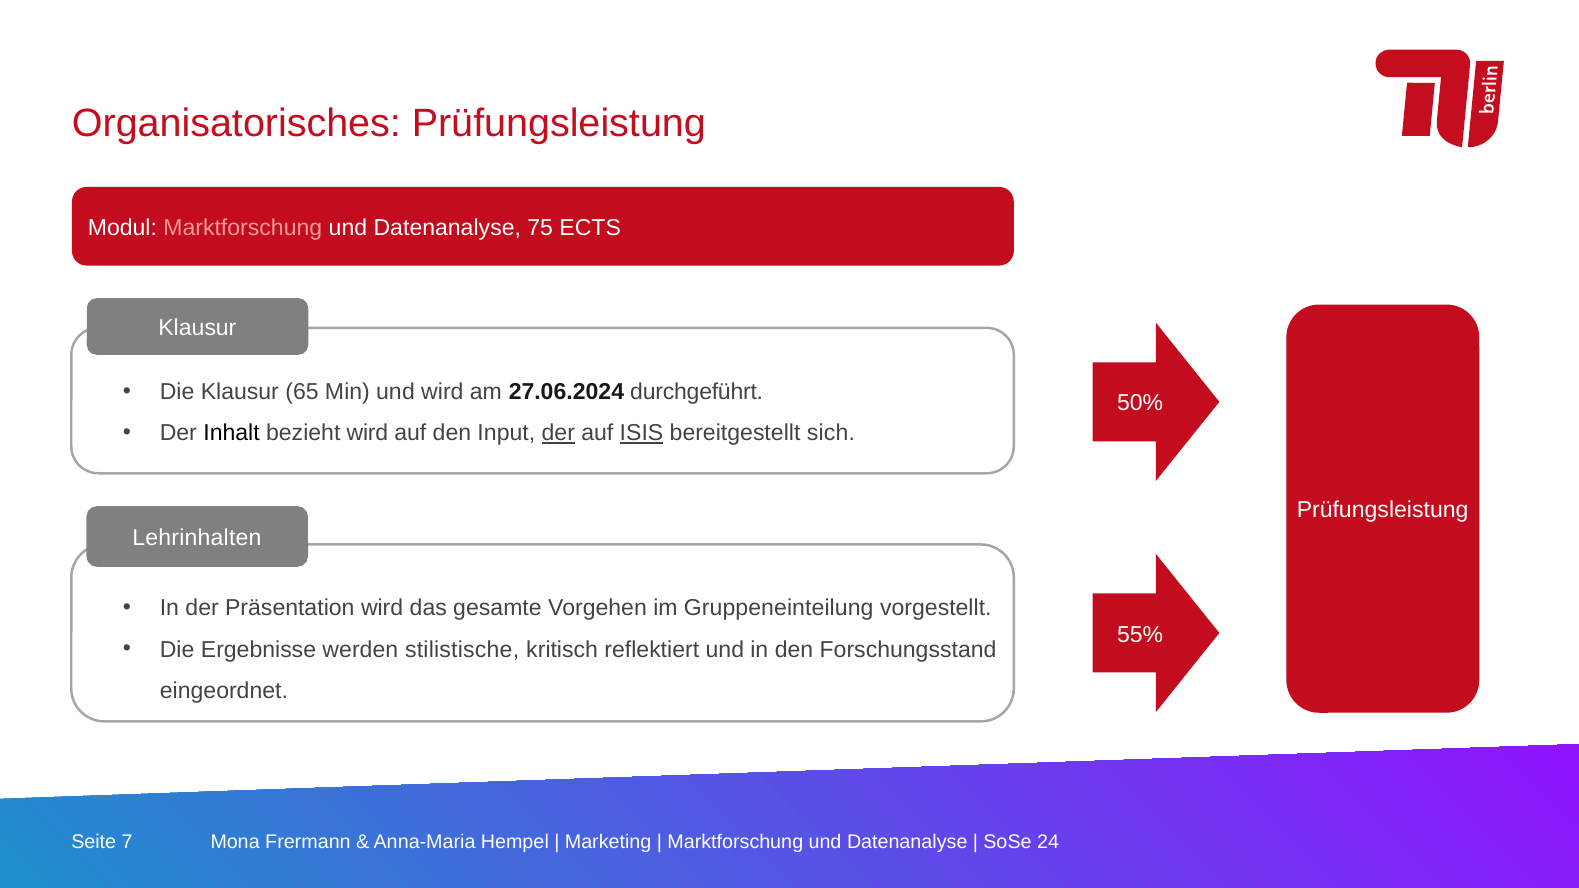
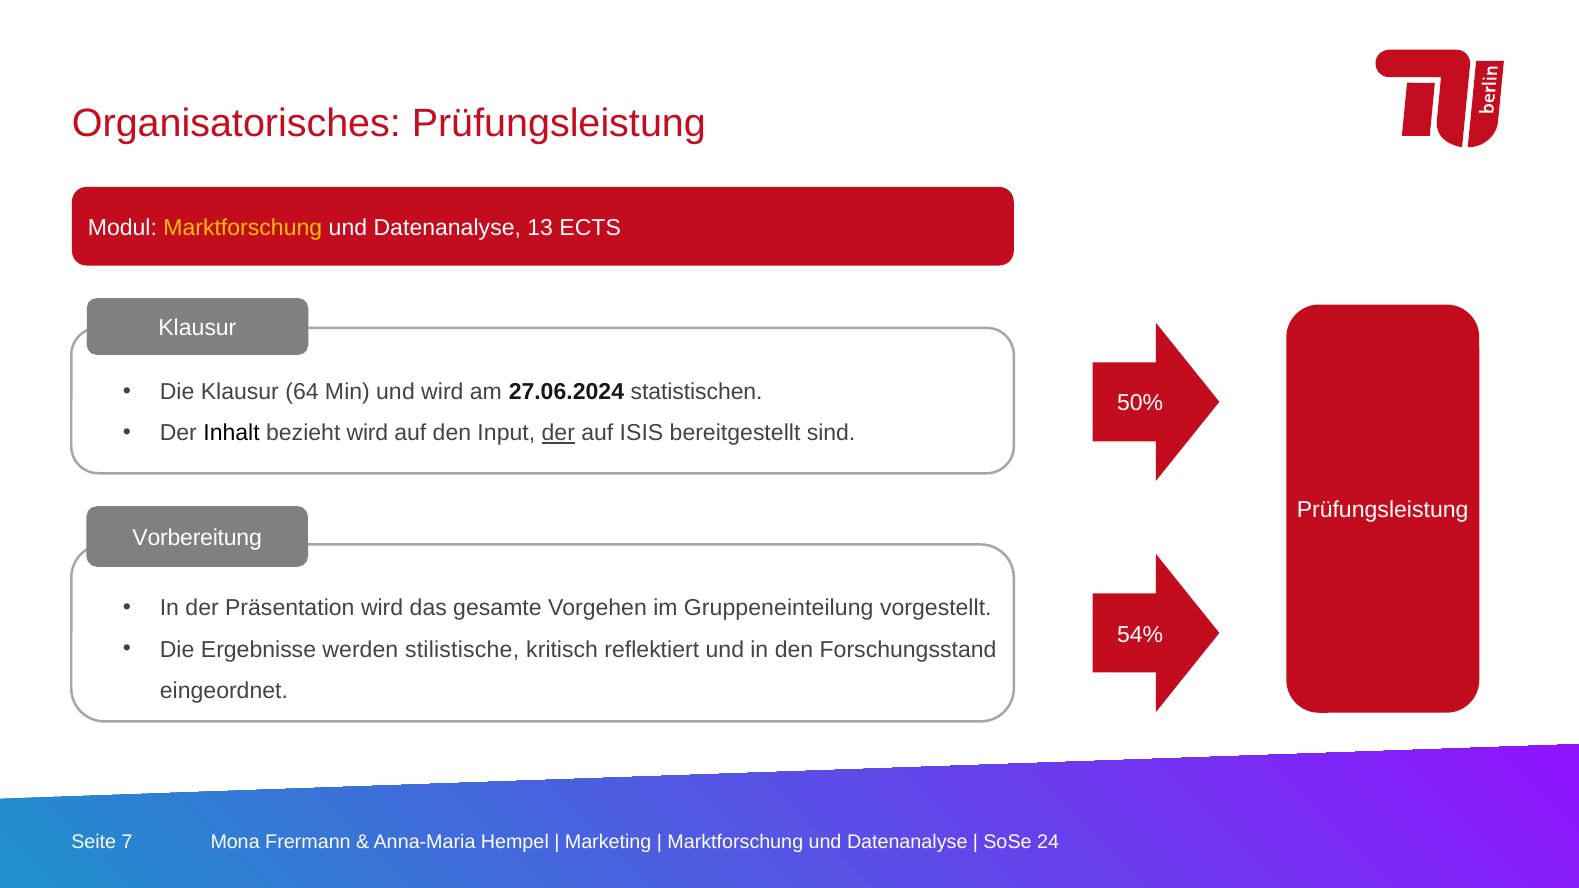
Marktforschung at (243, 228) colour: pink -> yellow
75: 75 -> 13
65: 65 -> 64
durchgeführt: durchgeführt -> statistischen
ISIS underline: present -> none
sich: sich -> sind
Lehrinhalten: Lehrinhalten -> Vorbereitung
55%: 55% -> 54%
